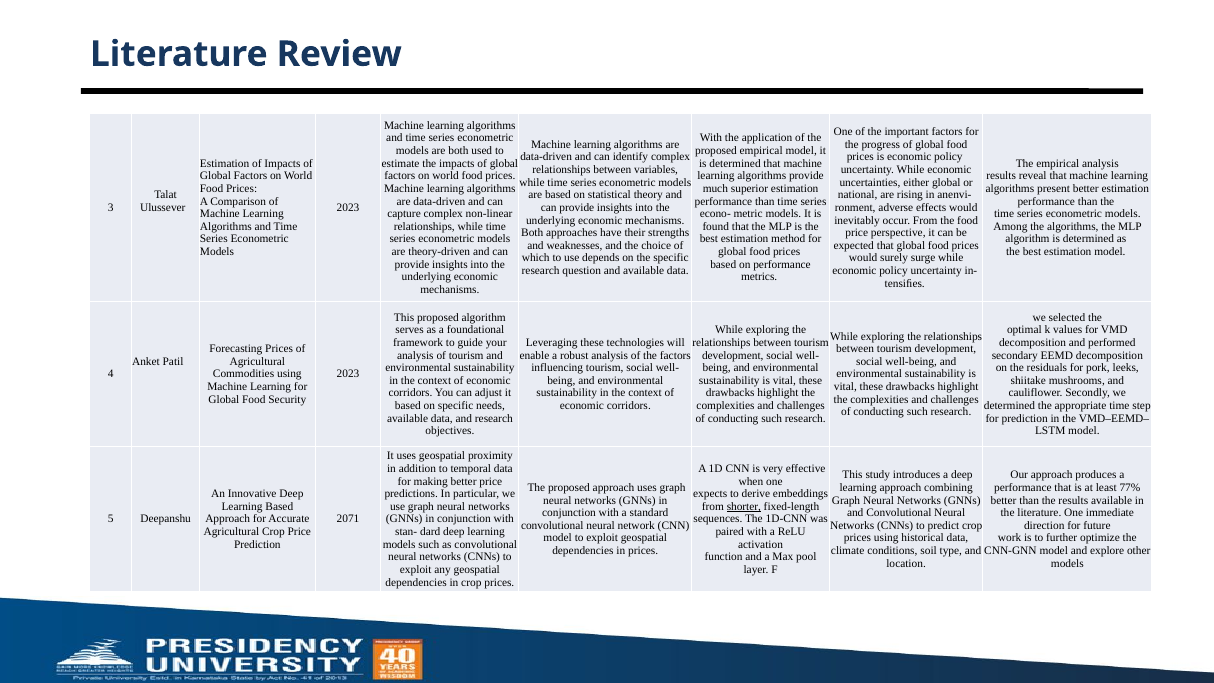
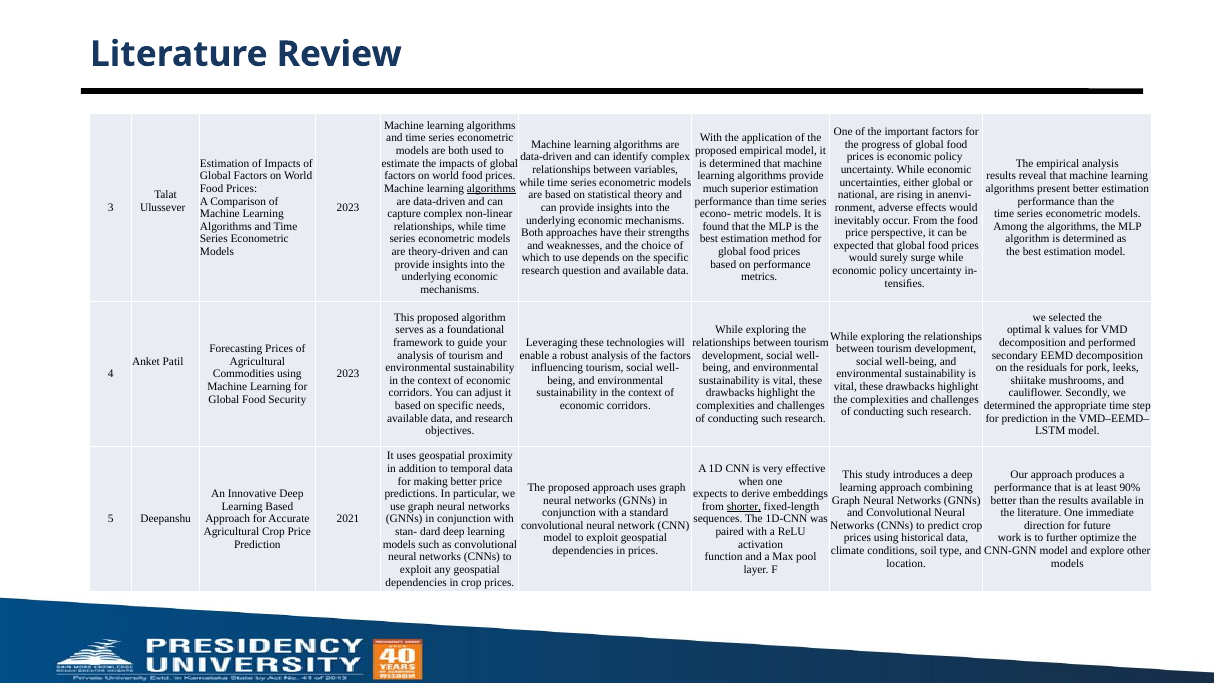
algorithms at (491, 189) underline: none -> present
77%: 77% -> 90%
2071: 2071 -> 2021
